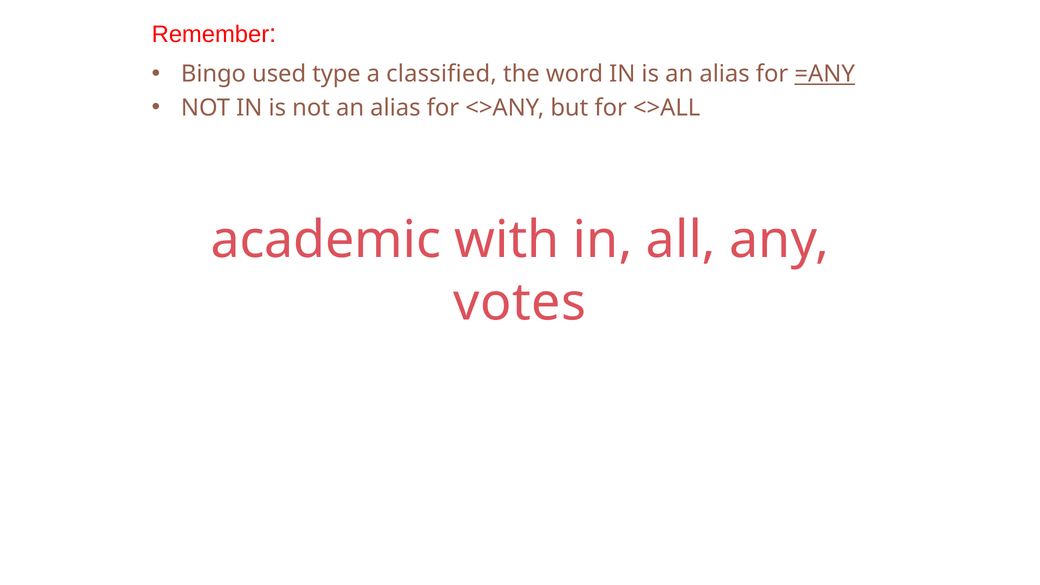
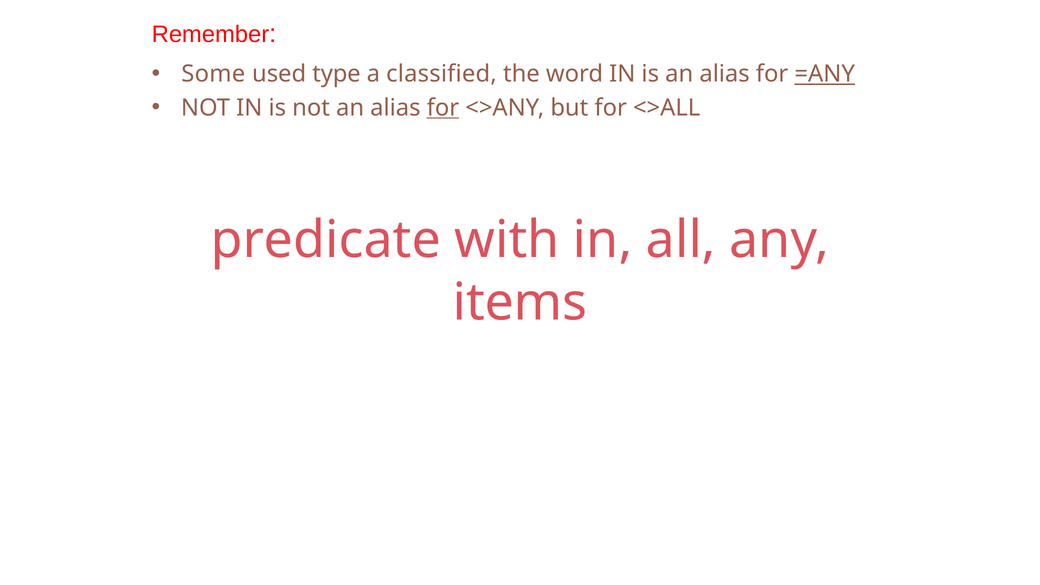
Bingo: Bingo -> Some
for at (443, 108) underline: none -> present
academic: academic -> predicate
votes: votes -> items
